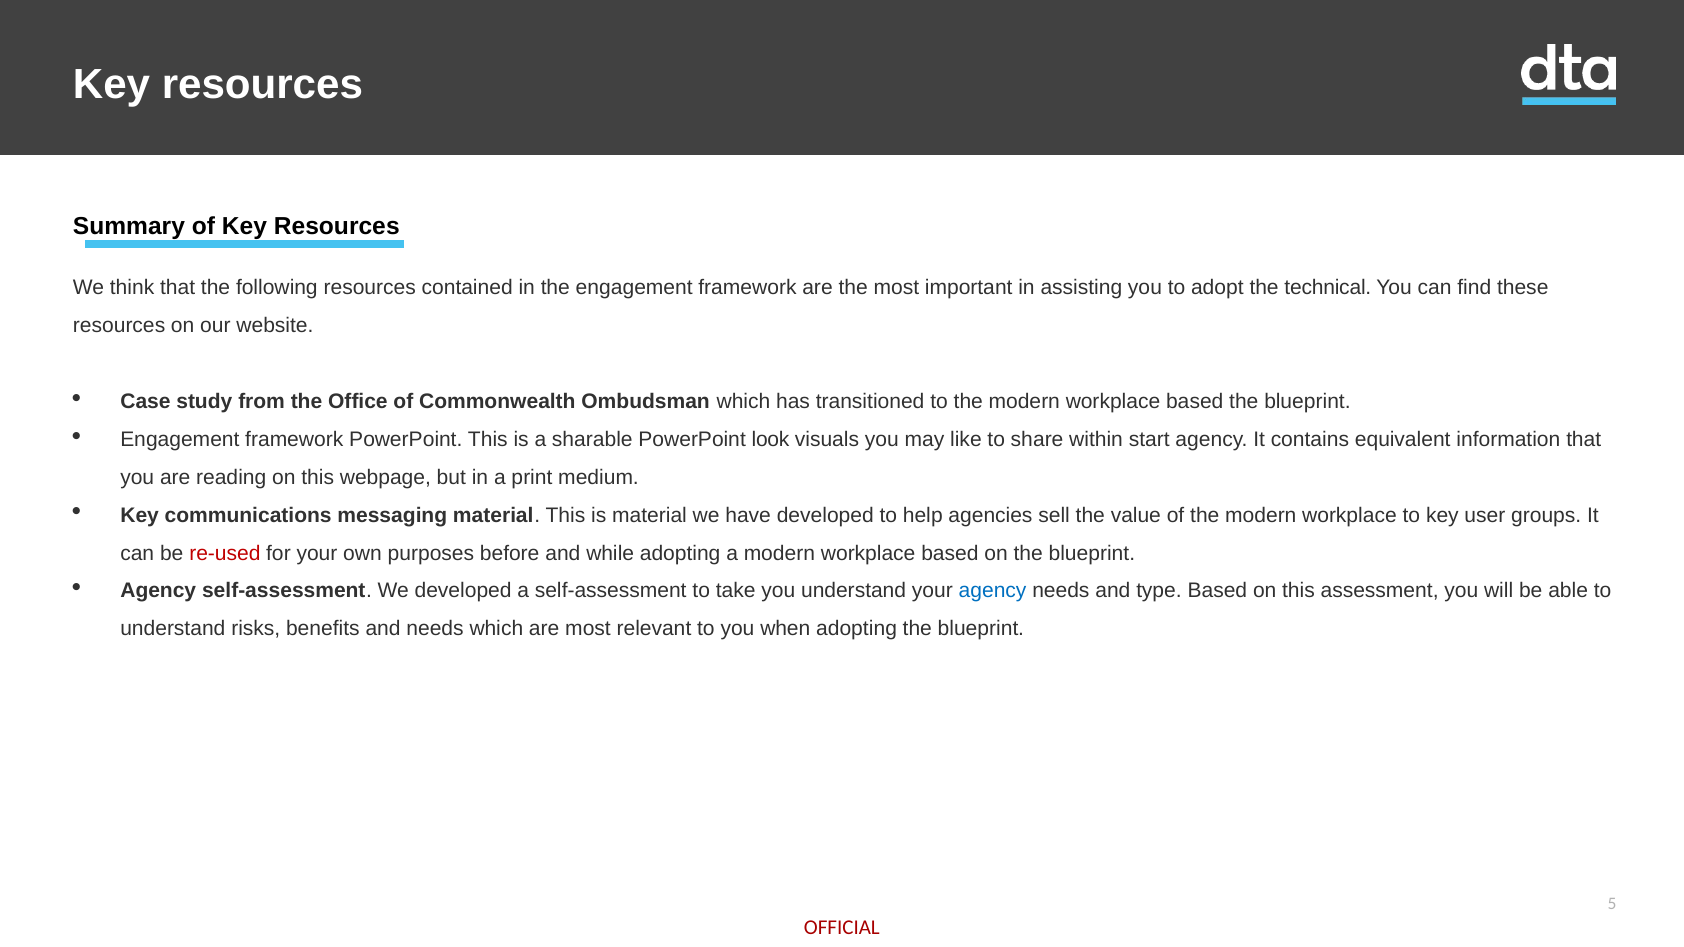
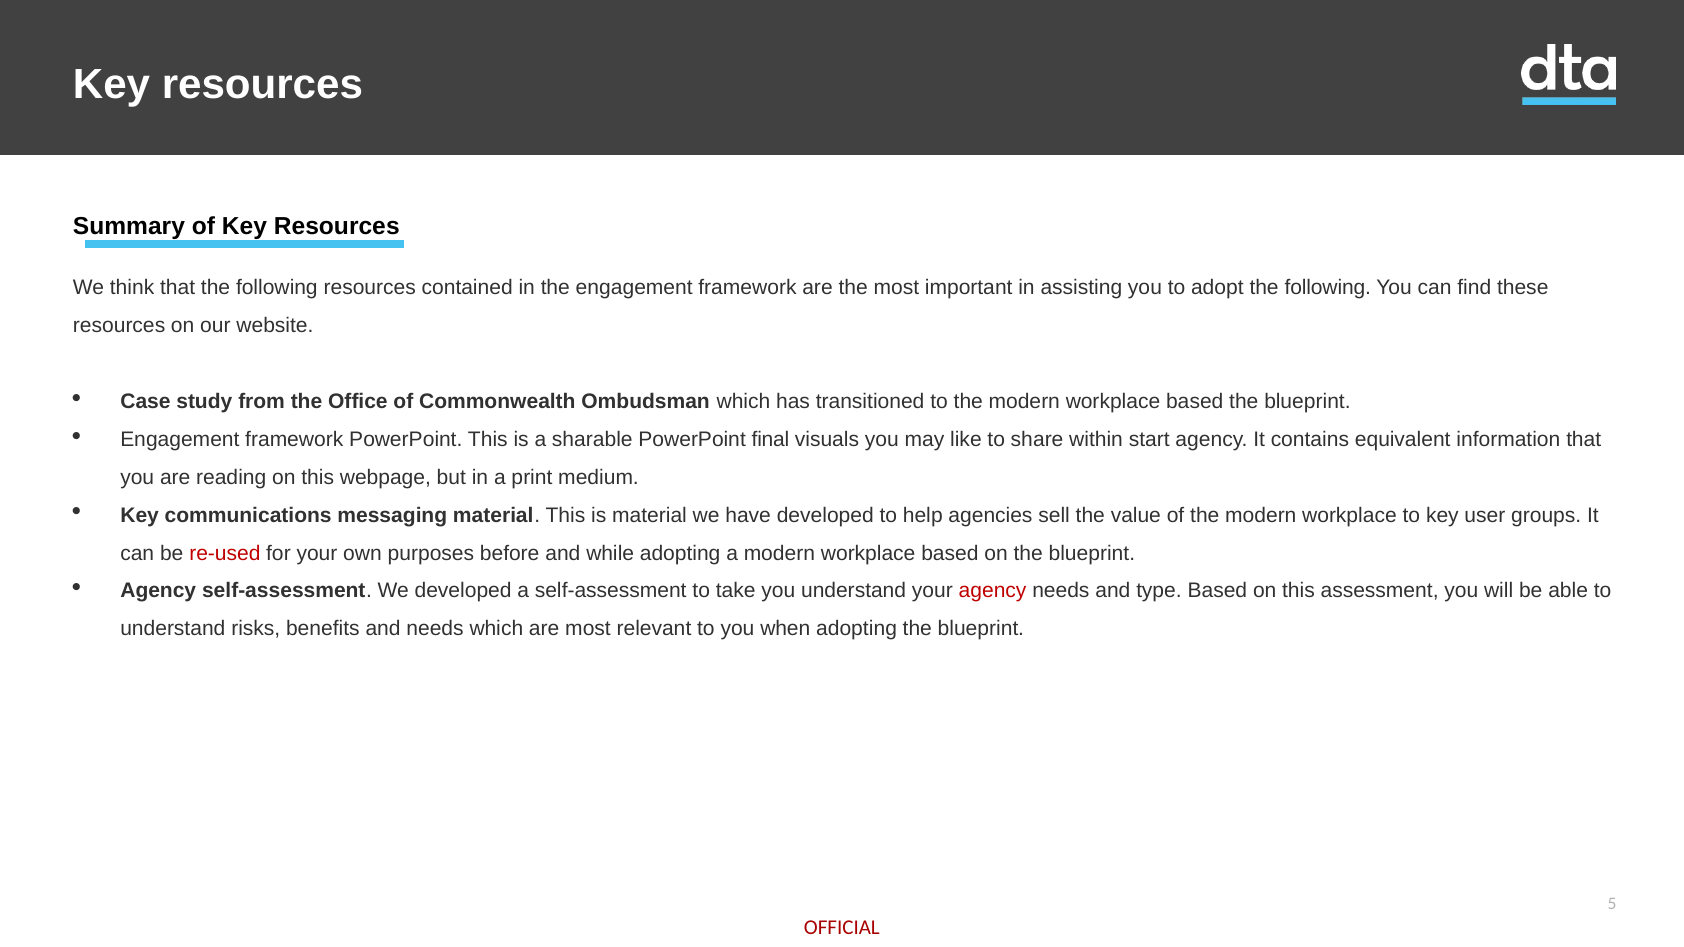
adopt the technical: technical -> following
look: look -> final
agency at (993, 591) colour: blue -> red
